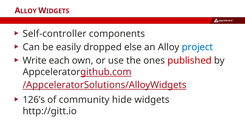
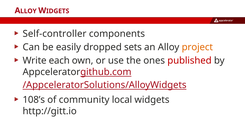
else: else -> sets
project colour: blue -> orange
126’s: 126’s -> 108’s
hide: hide -> local
